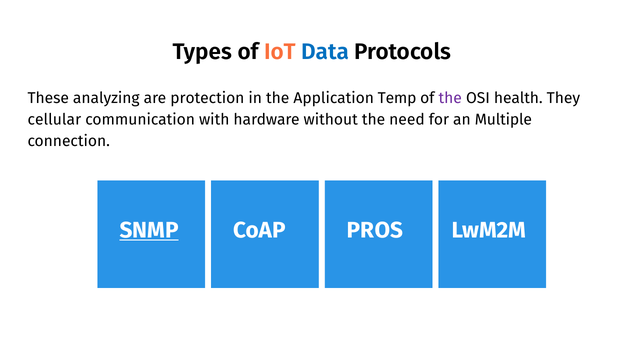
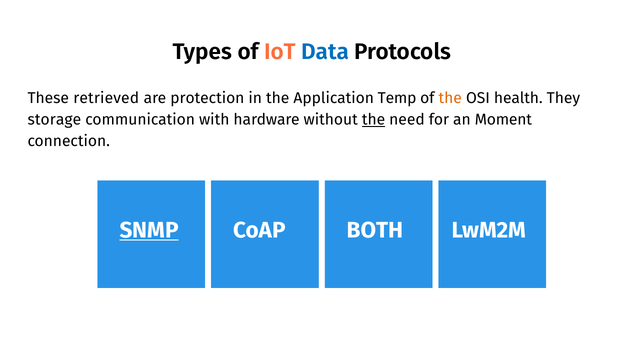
analyzing: analyzing -> retrieved
the at (450, 98) colour: purple -> orange
cellular: cellular -> storage
the at (374, 120) underline: none -> present
Multiple: Multiple -> Moment
PROS: PROS -> BOTH
